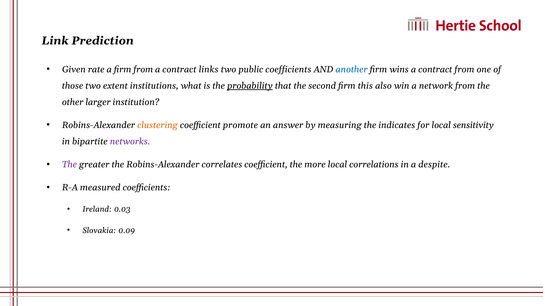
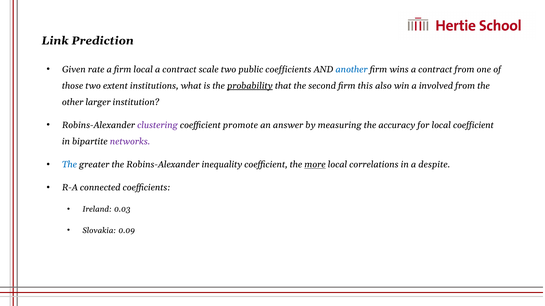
firm from: from -> local
links: links -> scale
network: network -> involved
clustering colour: orange -> purple
indicates: indicates -> accuracy
local sensitivity: sensitivity -> coefficient
The at (69, 165) colour: purple -> blue
correlates: correlates -> inequality
more underline: none -> present
measured: measured -> connected
